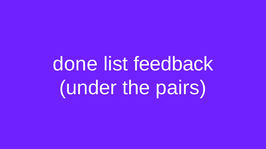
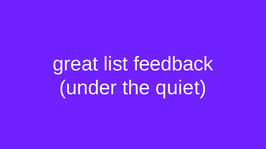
done: done -> great
pairs: pairs -> quiet
